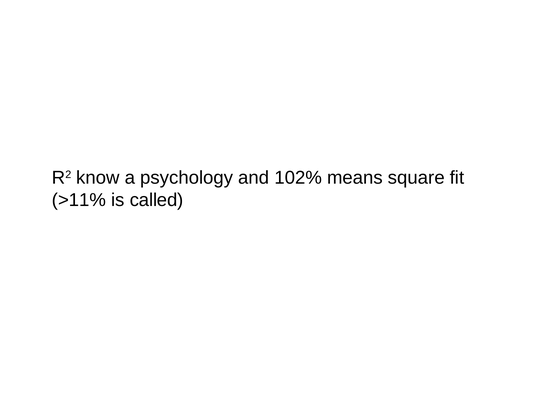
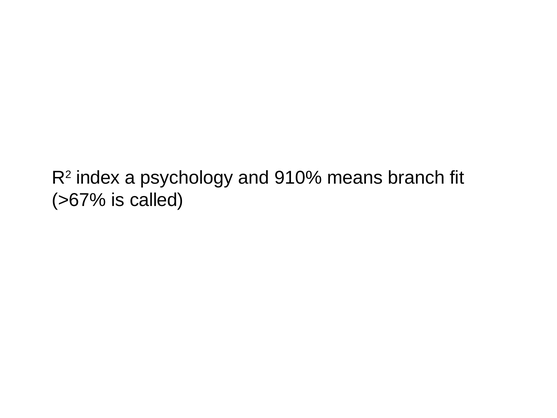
know: know -> index
102%: 102% -> 910%
square: square -> branch
>11%: >11% -> >67%
